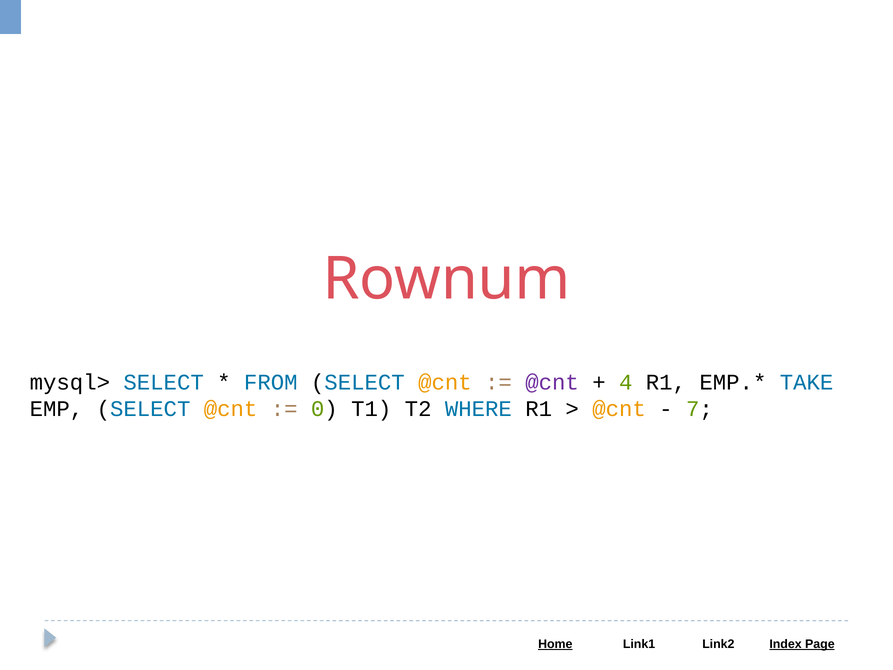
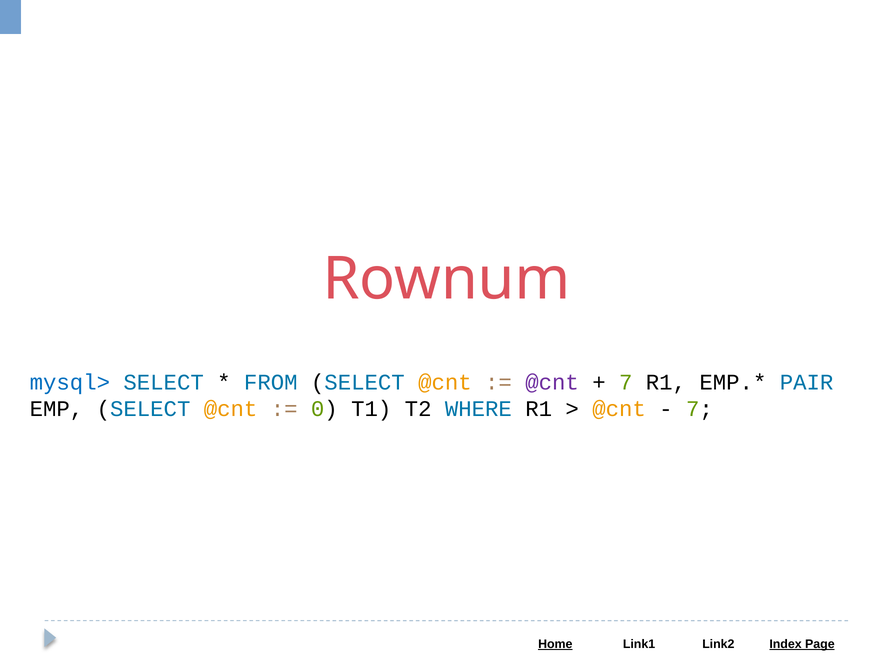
mysql> colour: black -> blue
4 at (626, 382): 4 -> 7
TAKE: TAKE -> PAIR
